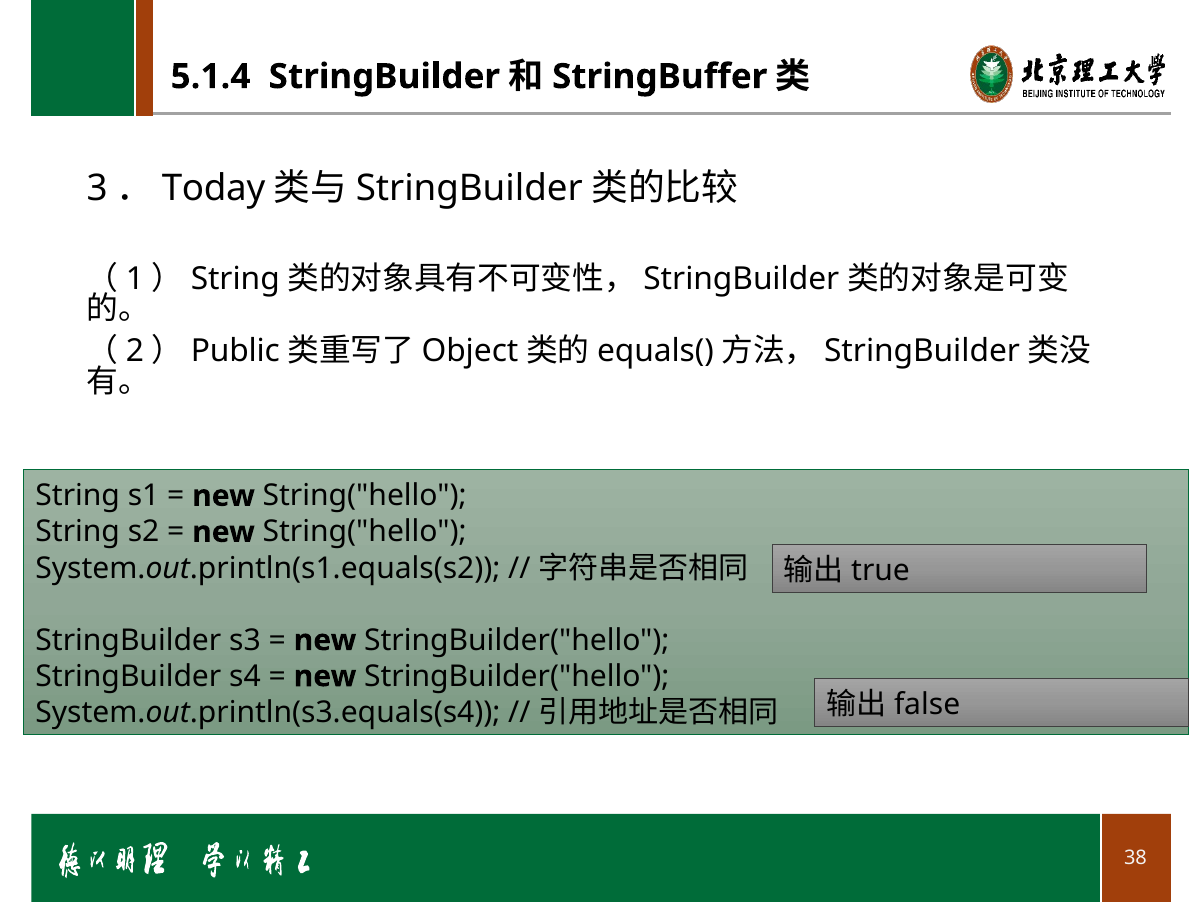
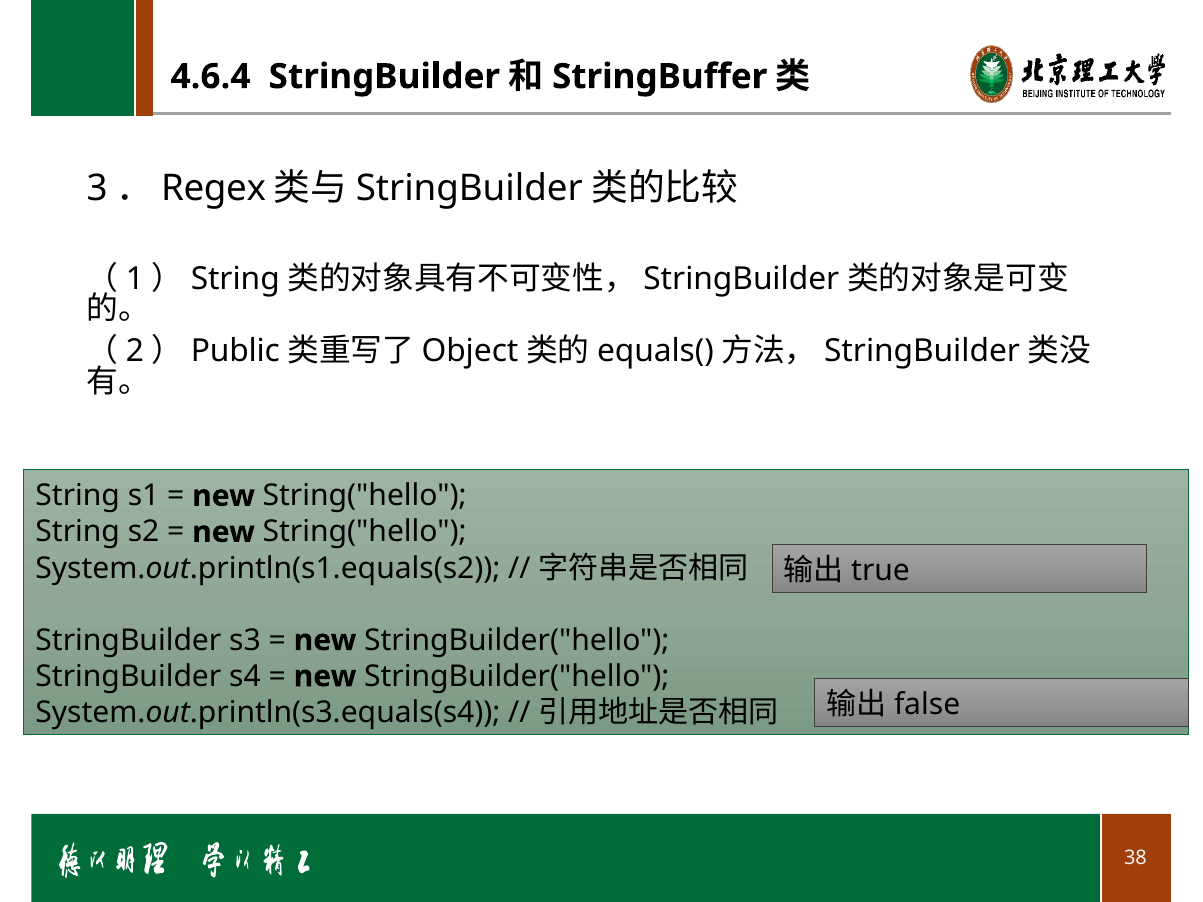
5.1.4: 5.1.4 -> 4.6.4
Today: Today -> Regex
